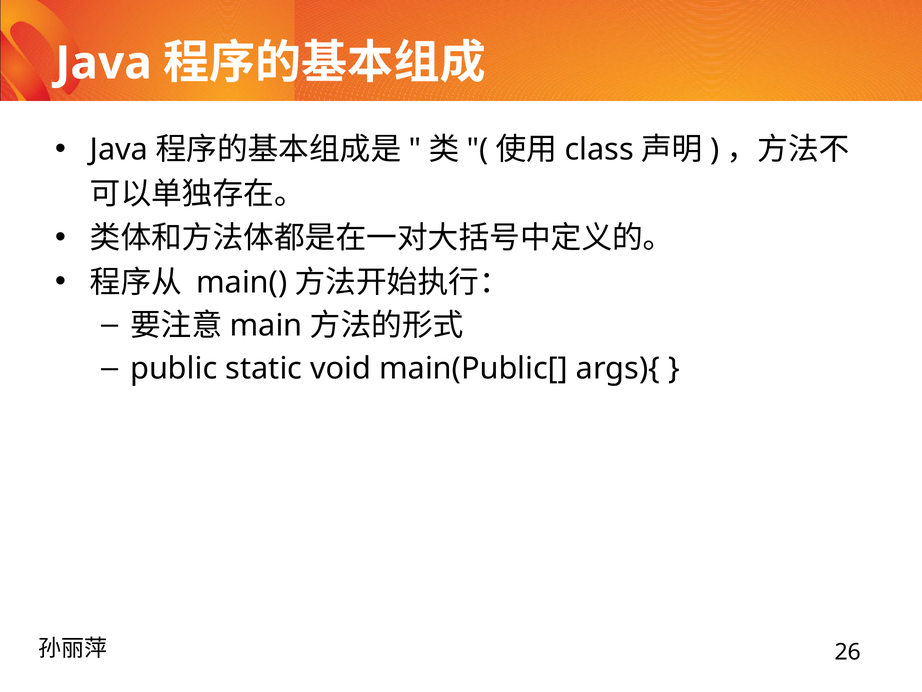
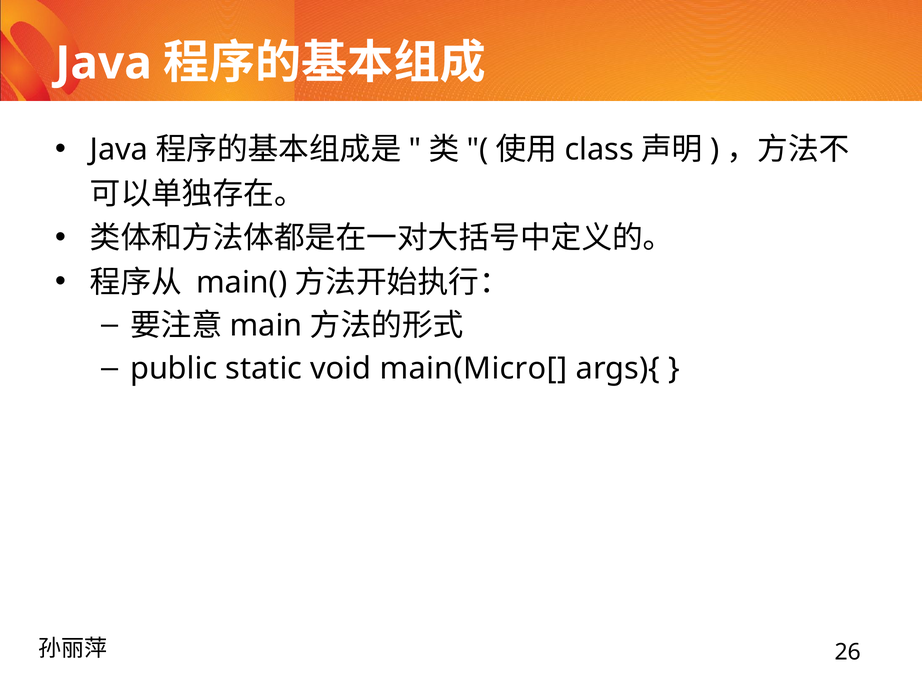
main(Public[: main(Public[ -> main(Micro[
